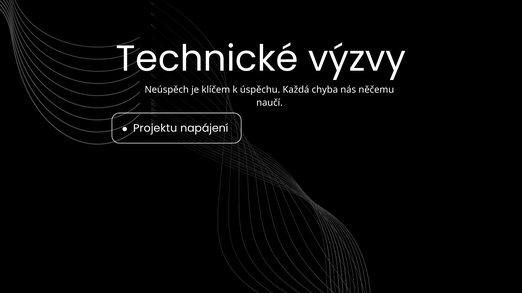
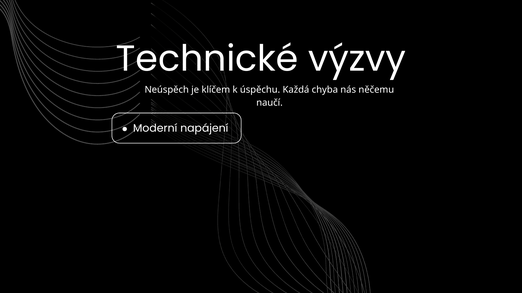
Projektu: Projektu -> Moderní
